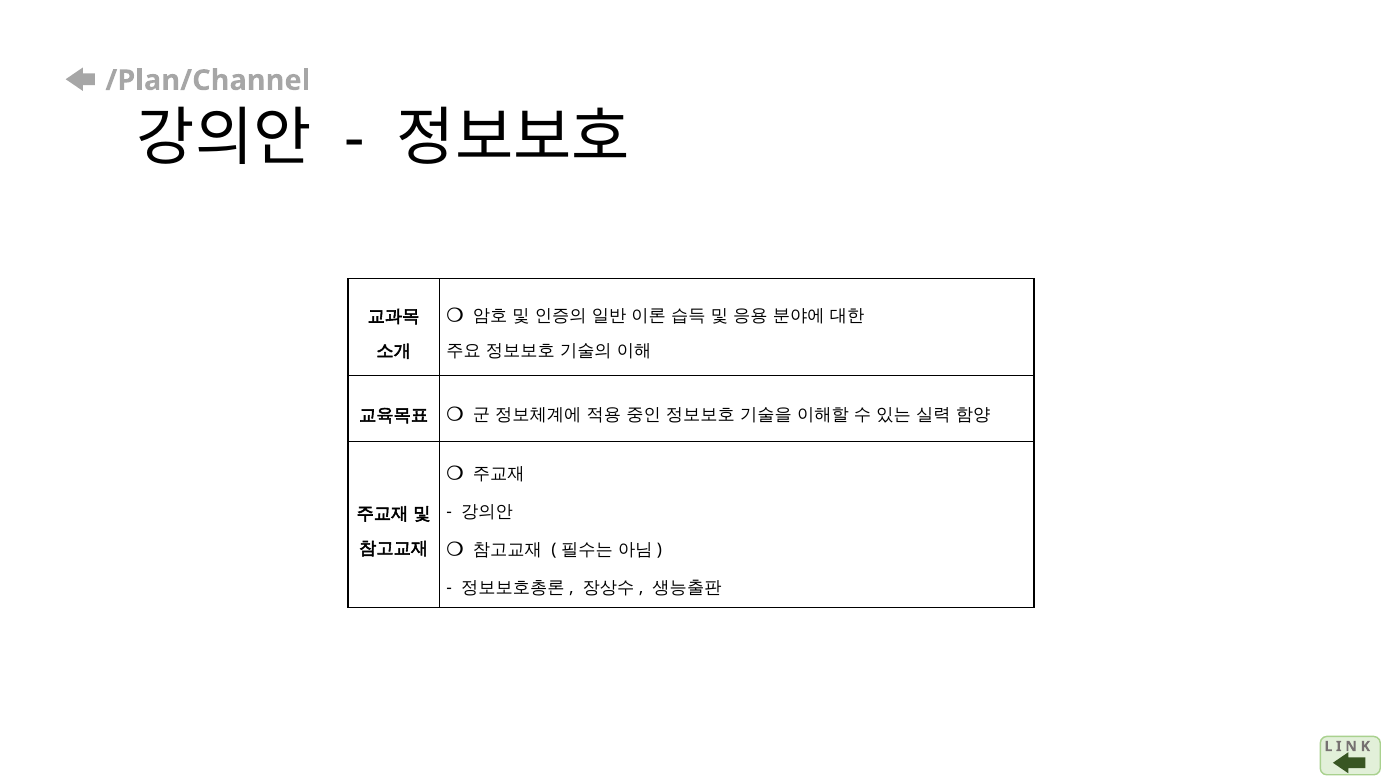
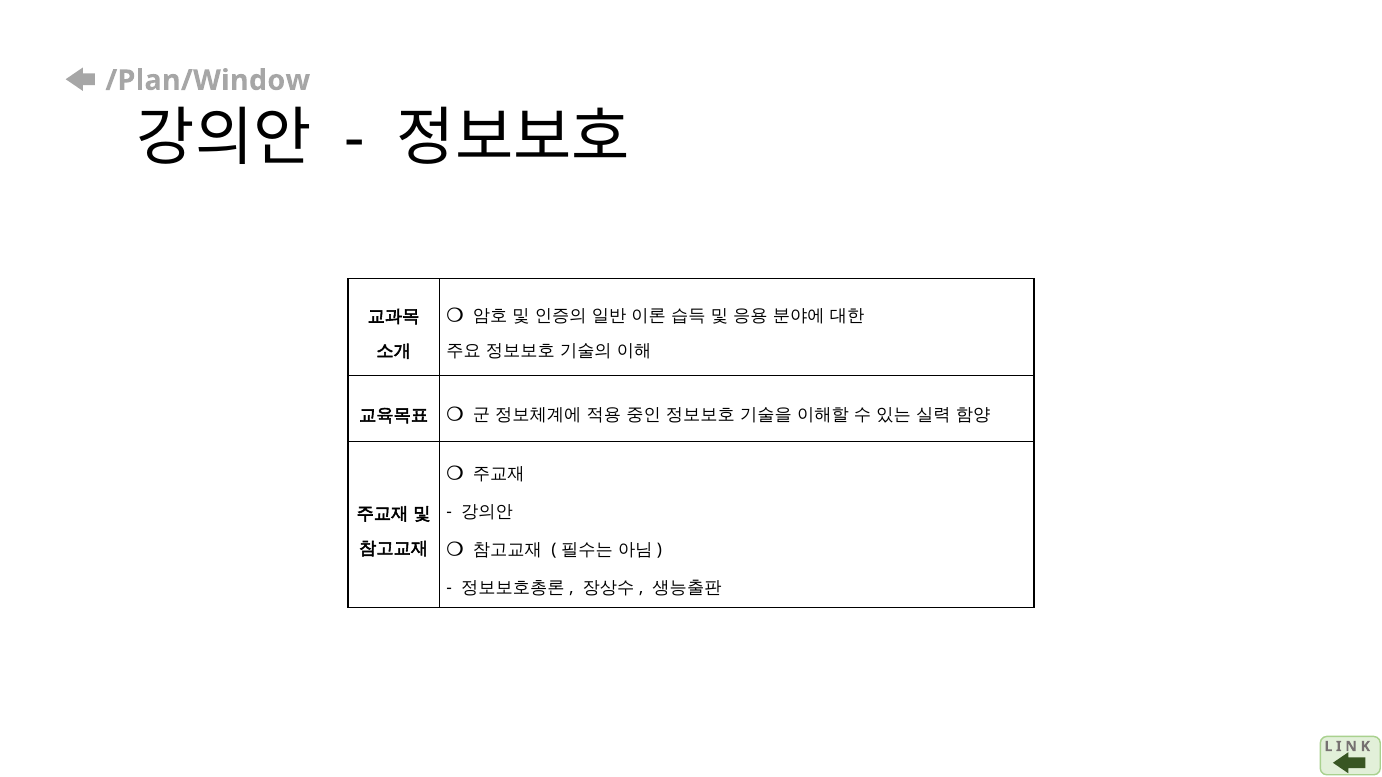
/Plan/Channel: /Plan/Channel -> /Plan/Window
